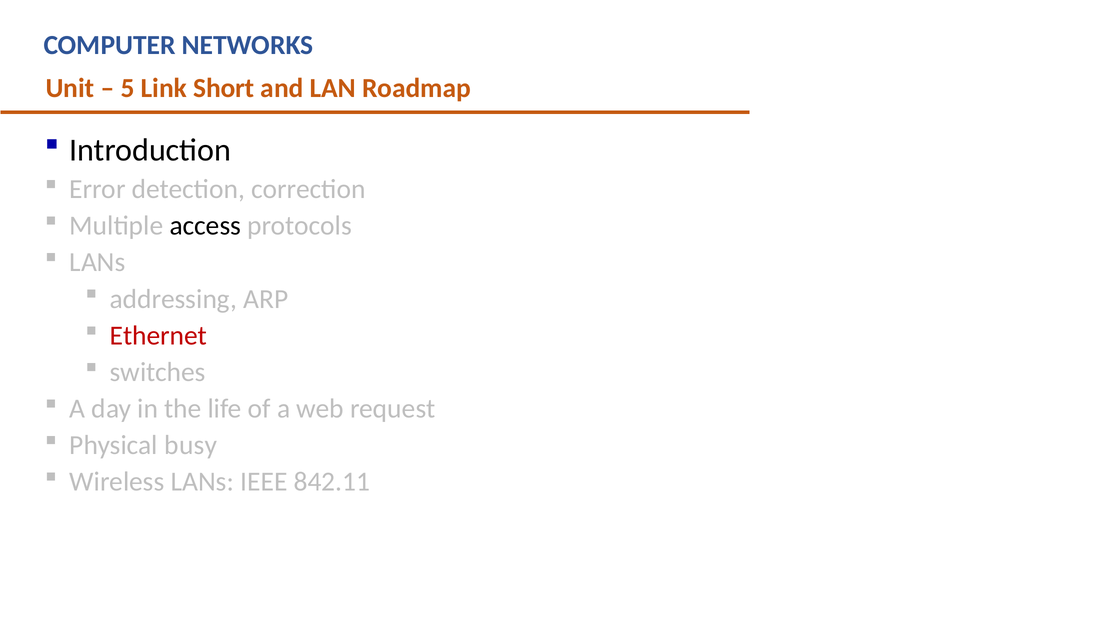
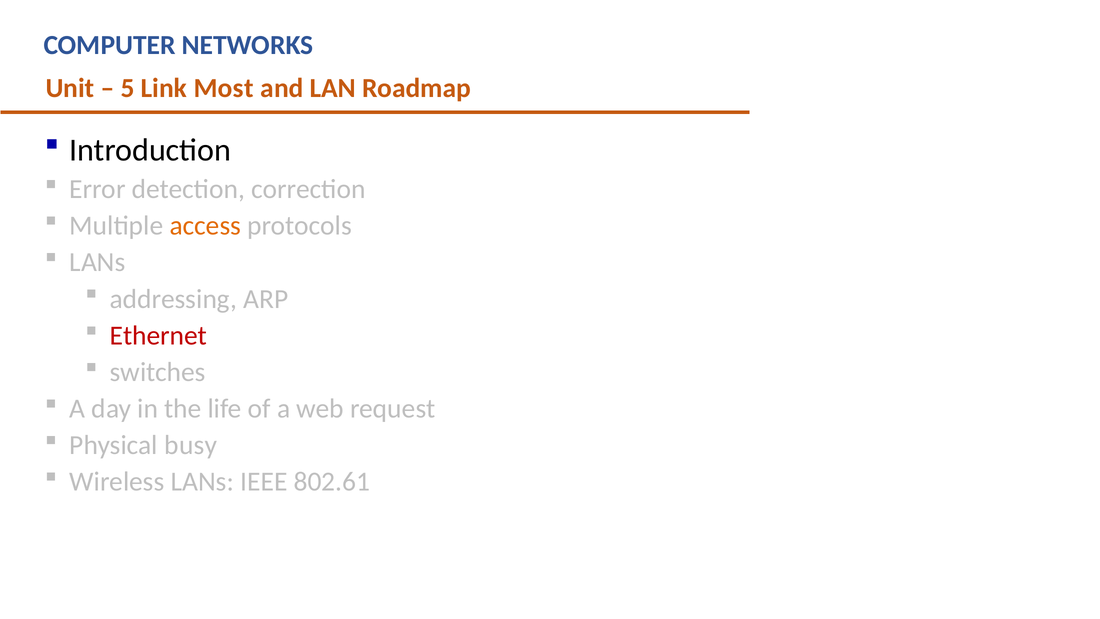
Short: Short -> Most
access colour: black -> orange
842.11: 842.11 -> 802.61
